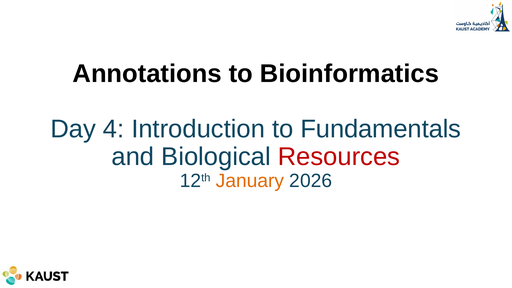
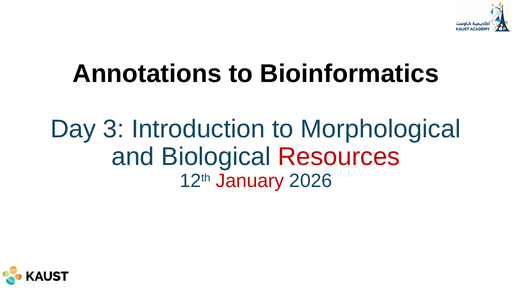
4: 4 -> 3
Fundamentals: Fundamentals -> Morphological
January colour: orange -> red
